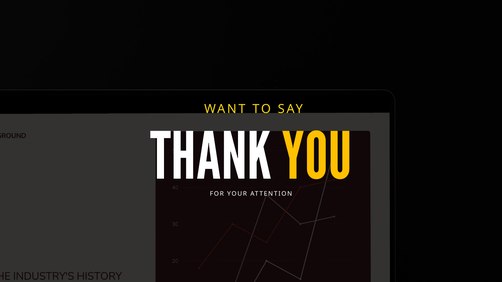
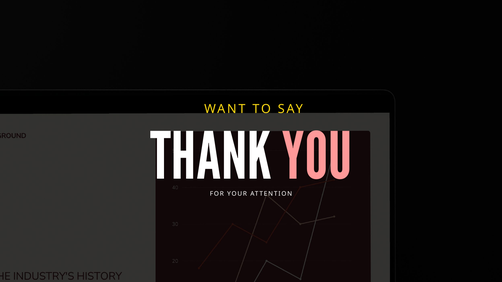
YOU colour: yellow -> pink
